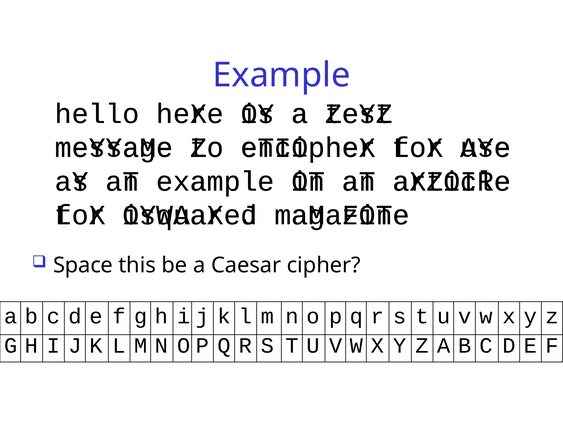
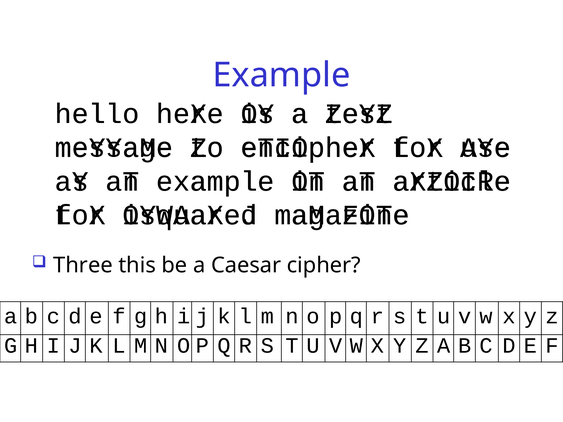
Space: Space -> Three
